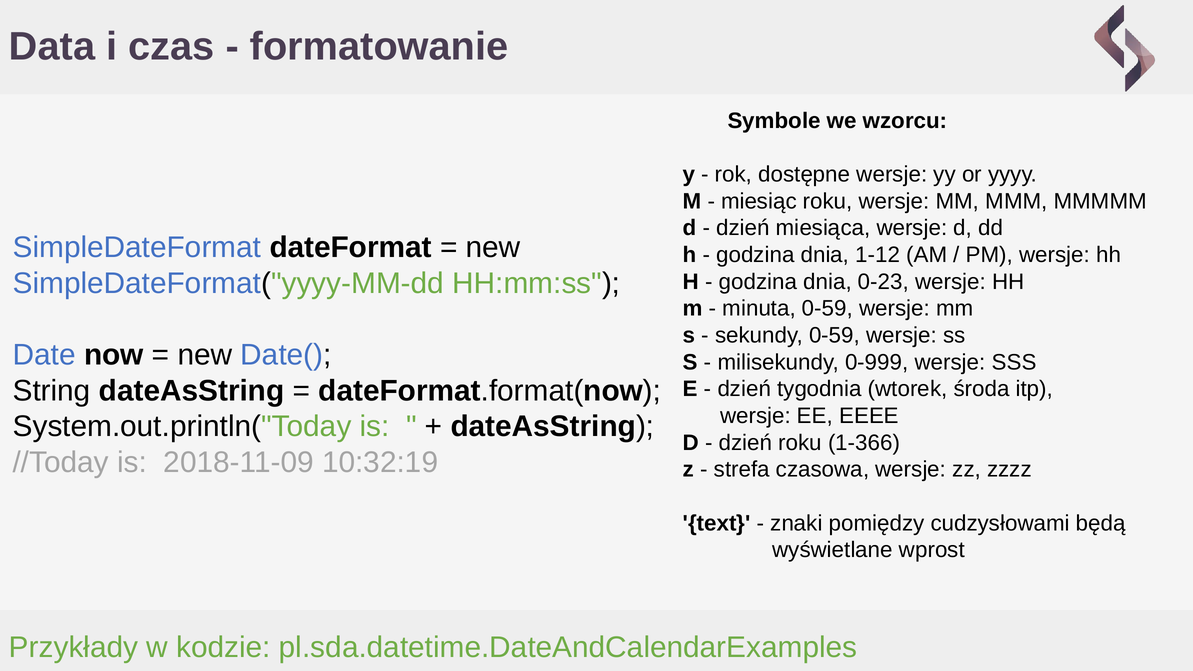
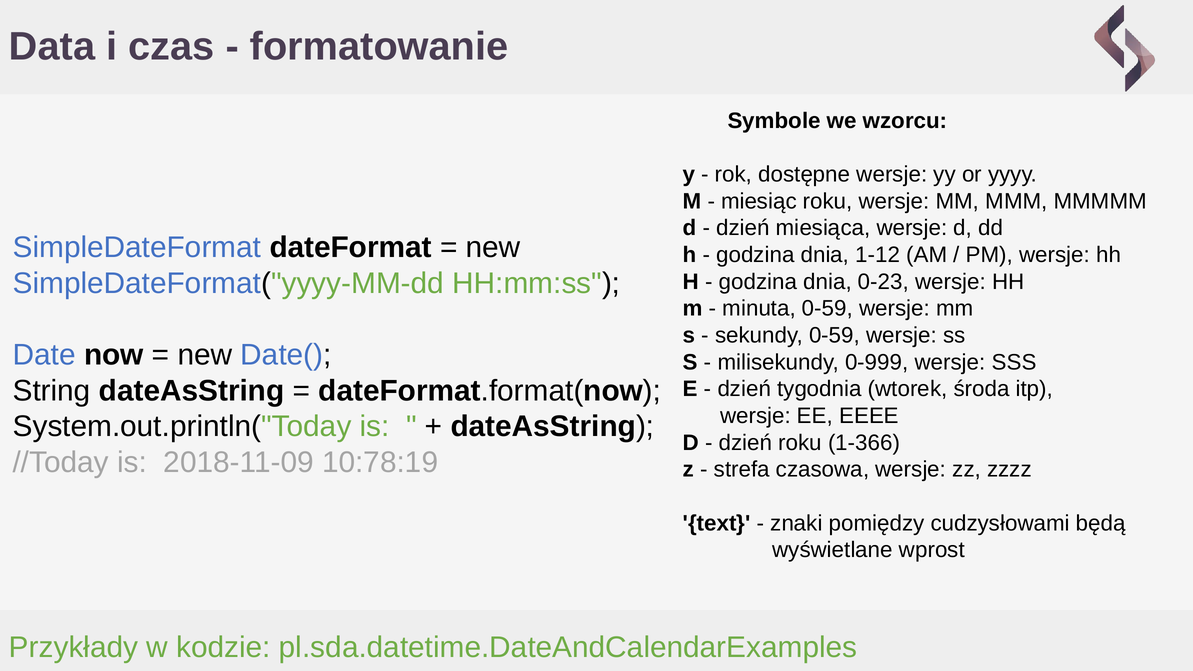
10:32:19: 10:32:19 -> 10:78:19
